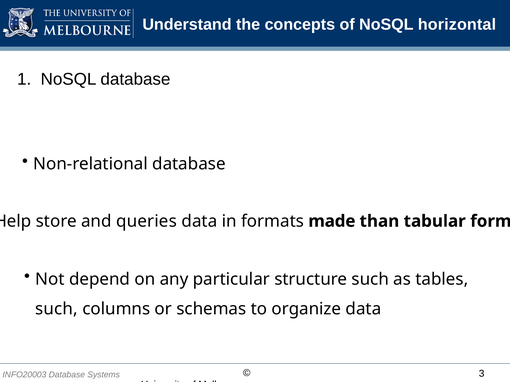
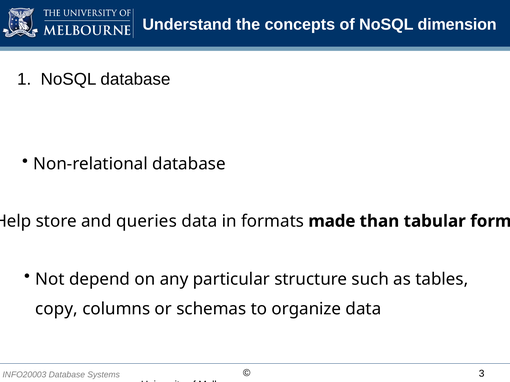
horizontal: horizontal -> dimension
such at (57, 309): such -> copy
